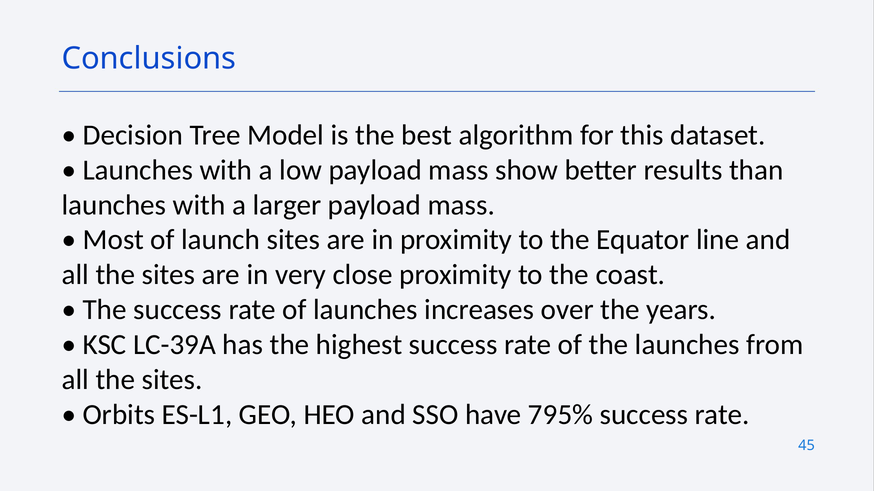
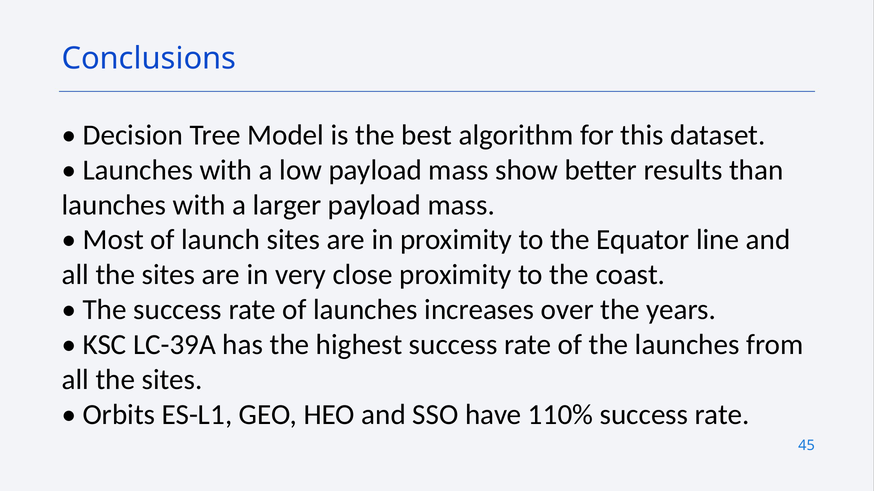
795%: 795% -> 110%
